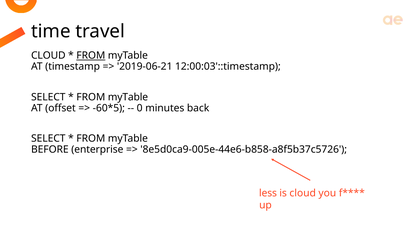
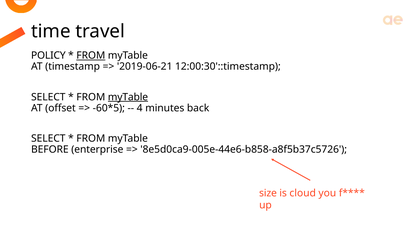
CLOUD at (48, 56): CLOUD -> POLICY
12:00:03'::timestamp: 12:00:03'::timestamp -> 12:00:30'::timestamp
myTable at (128, 97) underline: none -> present
0: 0 -> 4
less: less -> size
